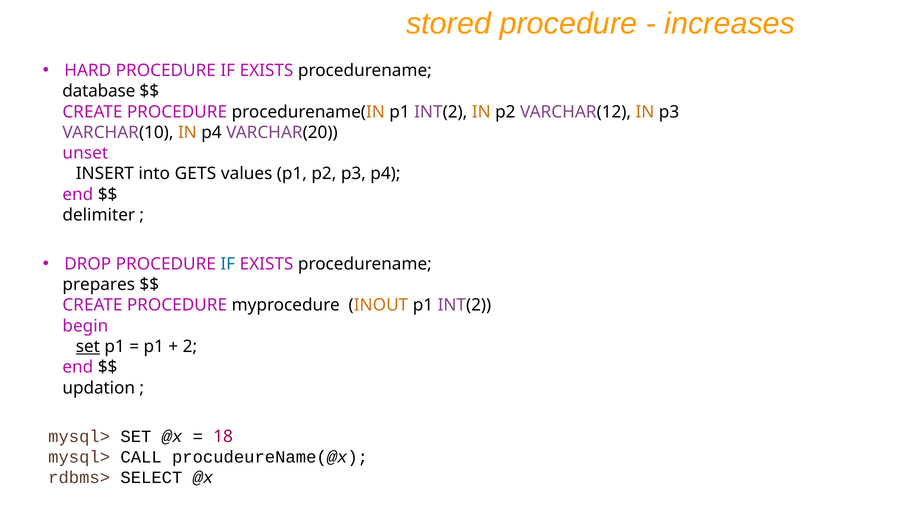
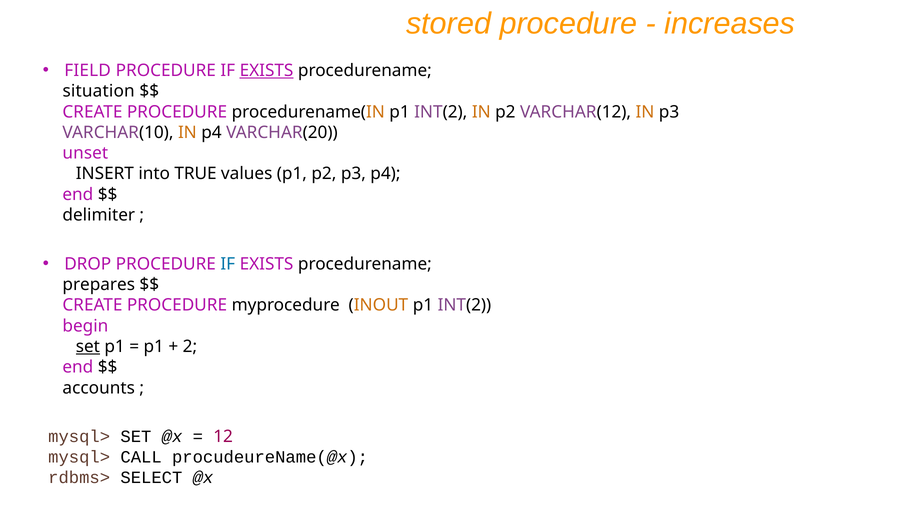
HARD: HARD -> FIELD
EXISTS at (267, 71) underline: none -> present
database: database -> situation
GETS: GETS -> TRUE
updation: updation -> accounts
18: 18 -> 12
